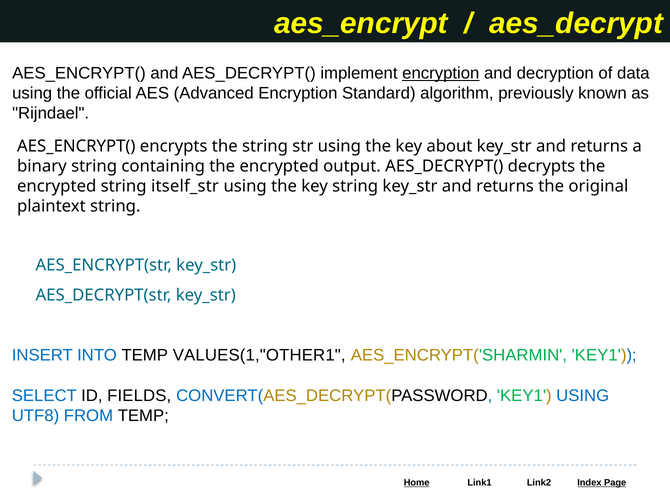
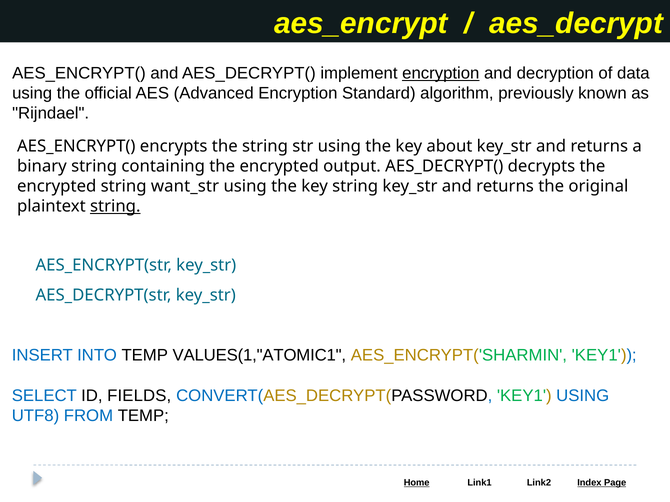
itself_str: itself_str -> want_str
string at (115, 207) underline: none -> present
VALUES(1,"OTHER1: VALUES(1,"OTHER1 -> VALUES(1,"ATOMIC1
